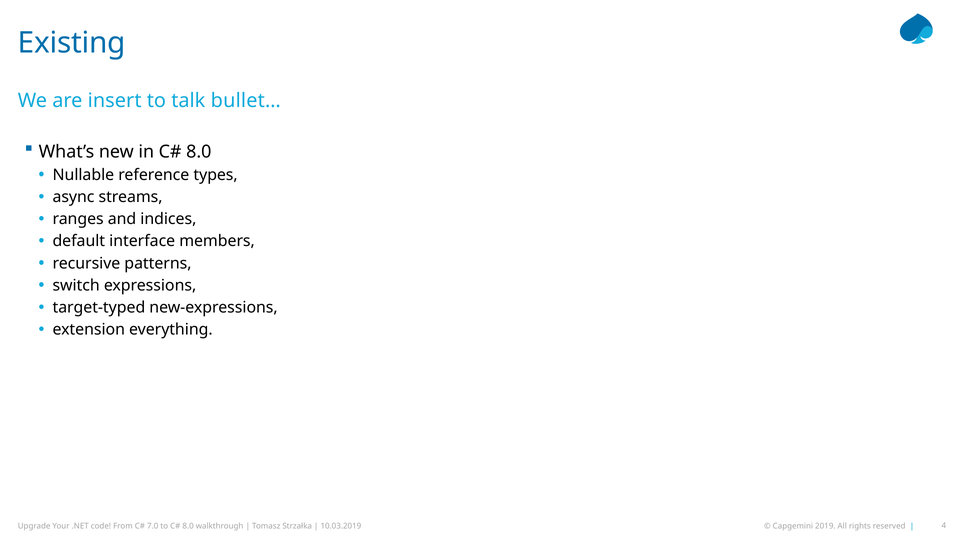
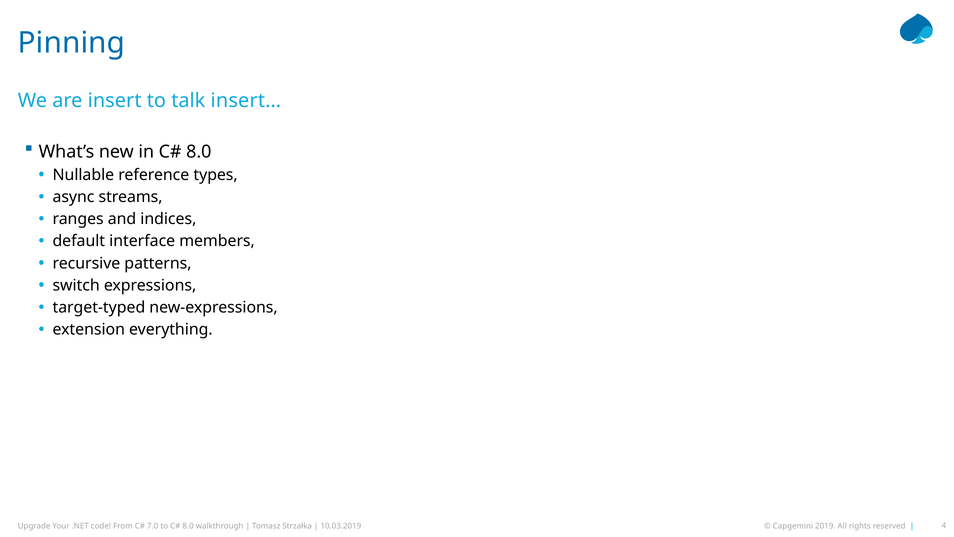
Existing: Existing -> Pinning
bullet…: bullet… -> insert…
